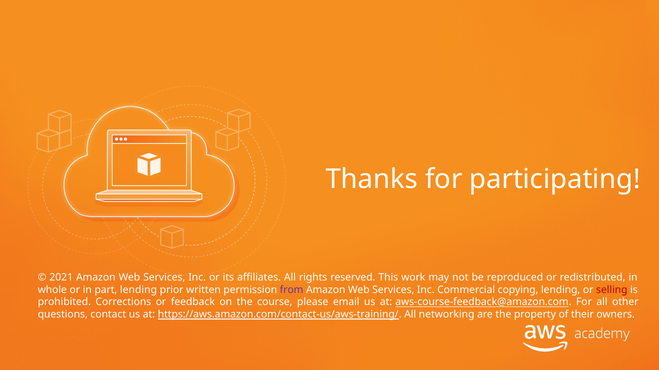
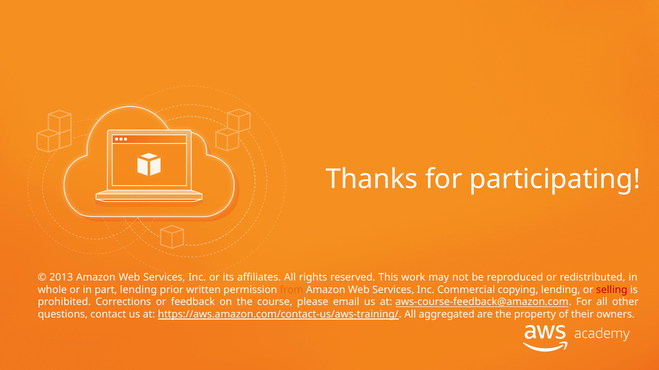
2021: 2021 -> 2013
from colour: purple -> orange
networking: networking -> aggregated
